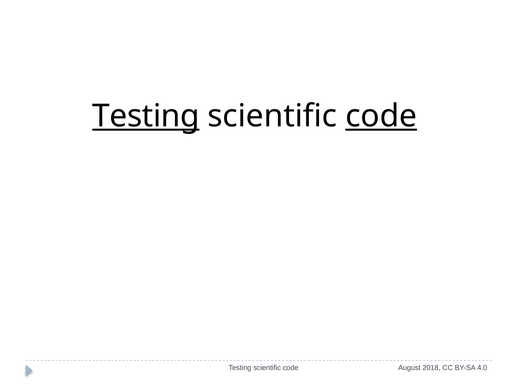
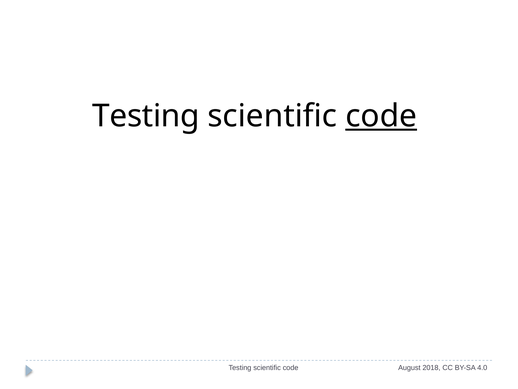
Testing at (146, 116) underline: present -> none
